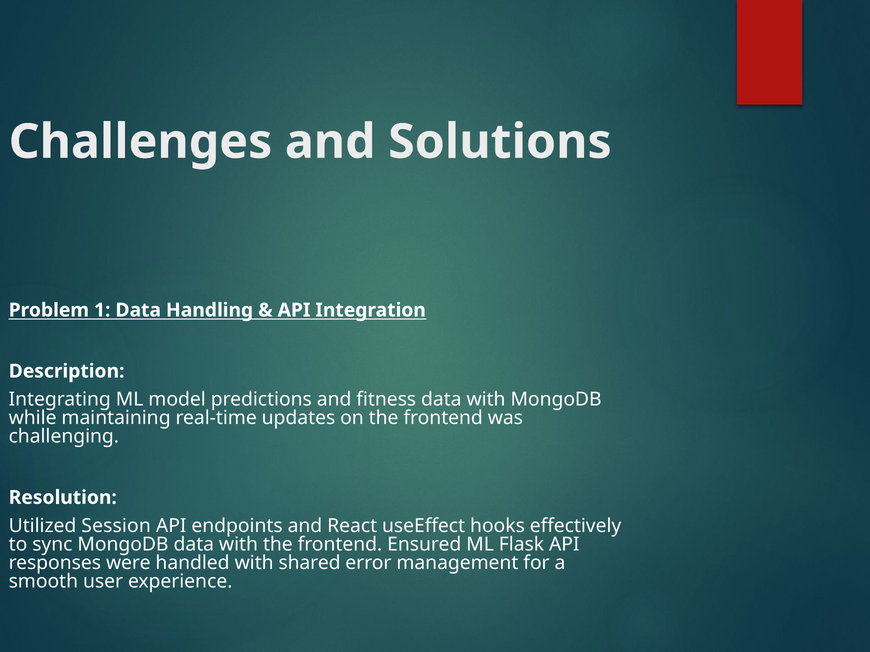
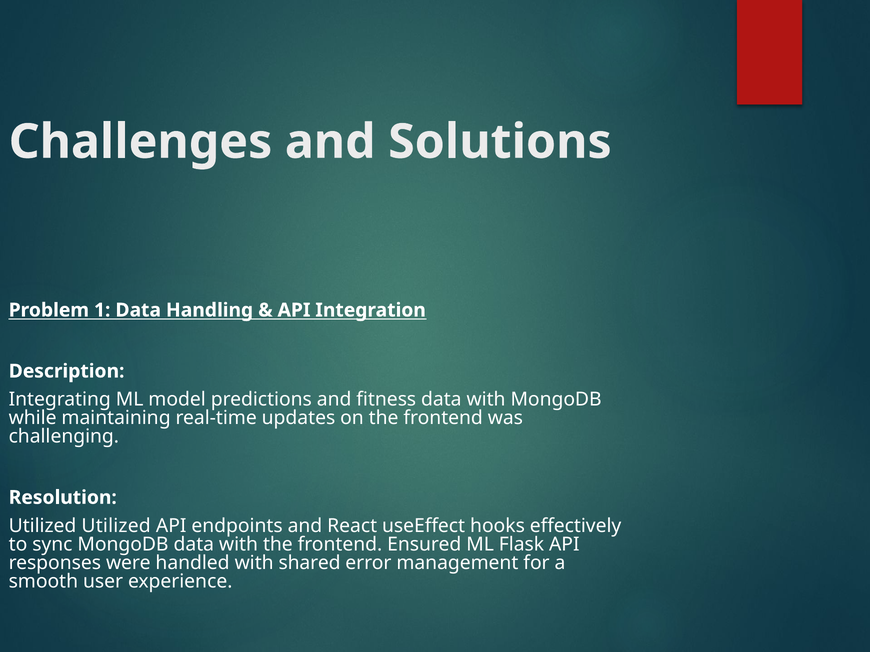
Utilized Session: Session -> Utilized
